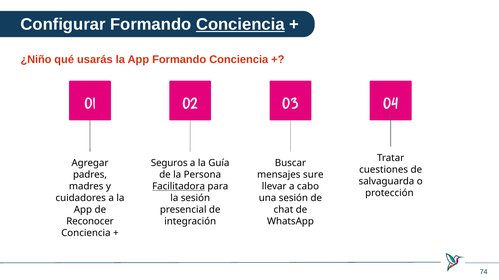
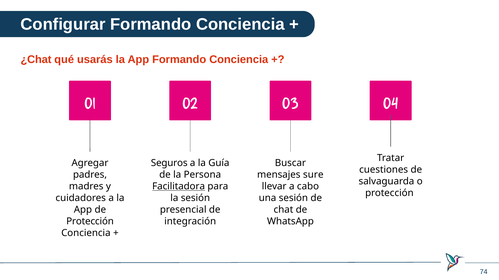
Conciencia at (240, 24) underline: present -> none
¿Niño: ¿Niño -> ¿Chat
Reconocer at (90, 222): Reconocer -> Protección
